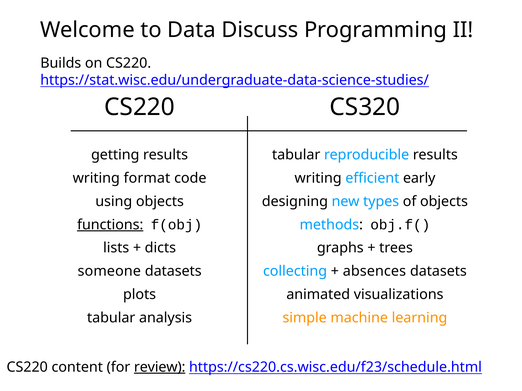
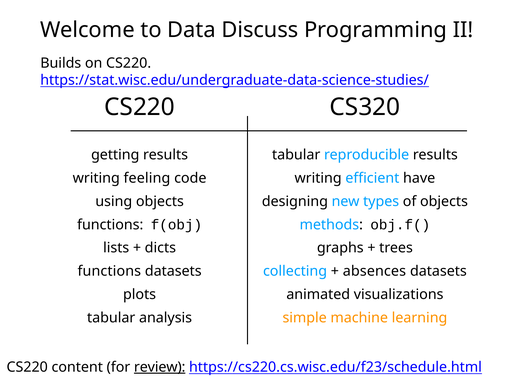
format: format -> feeling
early: early -> have
functions at (110, 225) underline: present -> none
someone at (109, 272): someone -> functions
